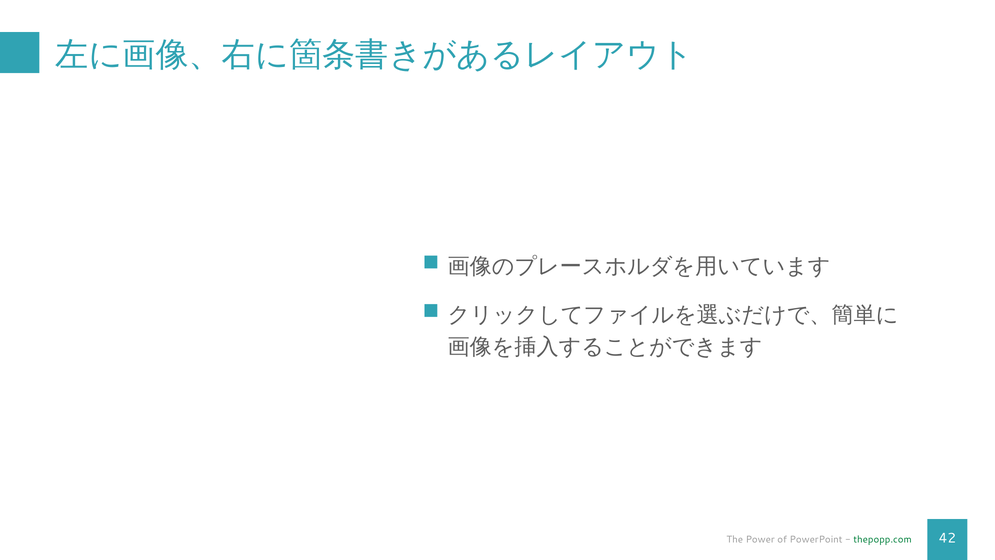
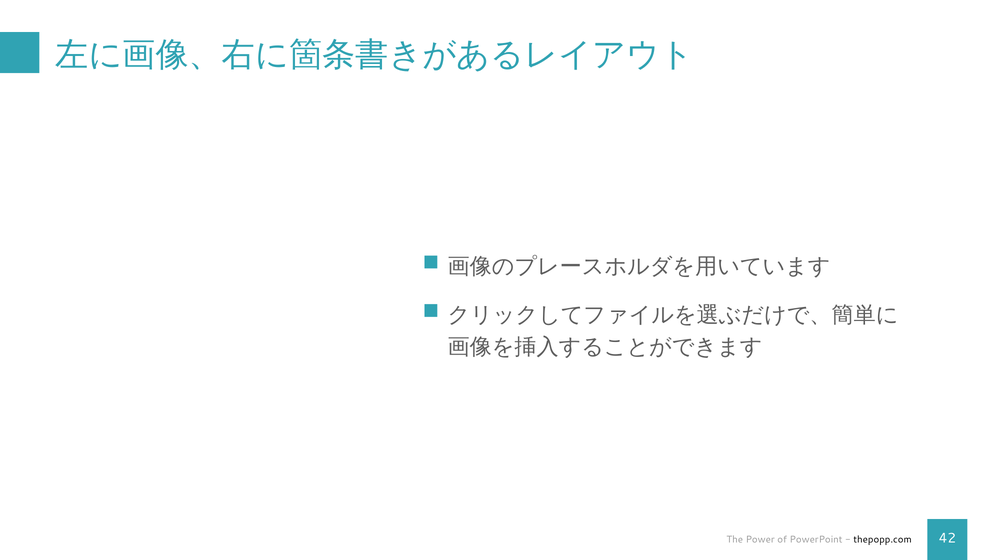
thepopp.com colour: green -> black
